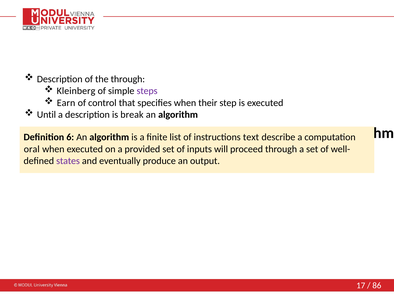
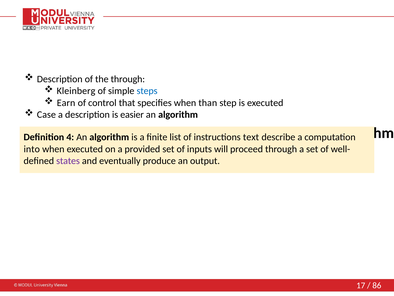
steps colour: purple -> blue
their: their -> than
Until: Until -> Case
break: break -> easier
6: 6 -> 4
oral: oral -> into
